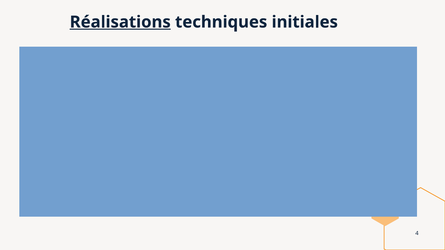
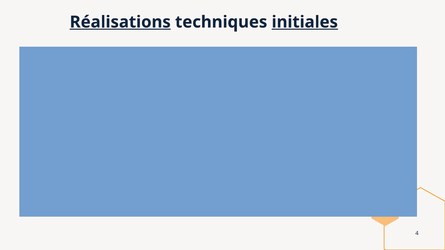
initiales underline: none -> present
